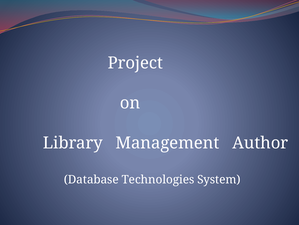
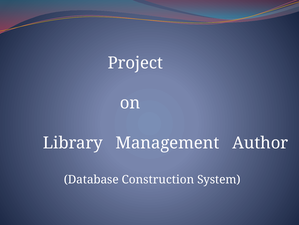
Technologies: Technologies -> Construction
